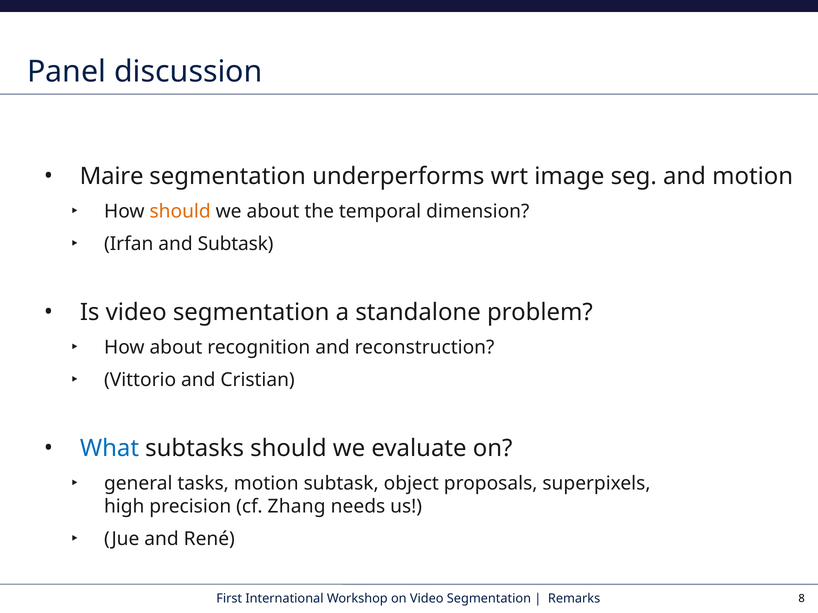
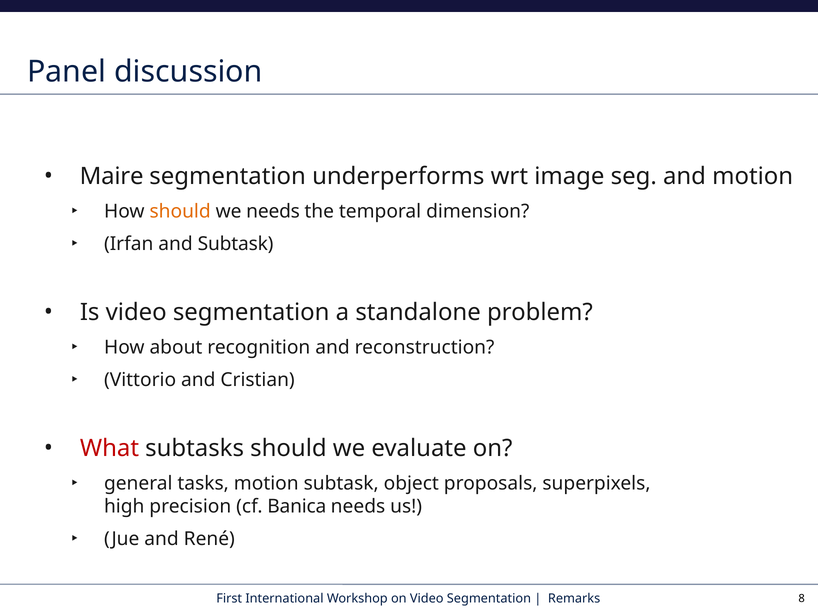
we about: about -> needs
What colour: blue -> red
Zhang: Zhang -> Banica
